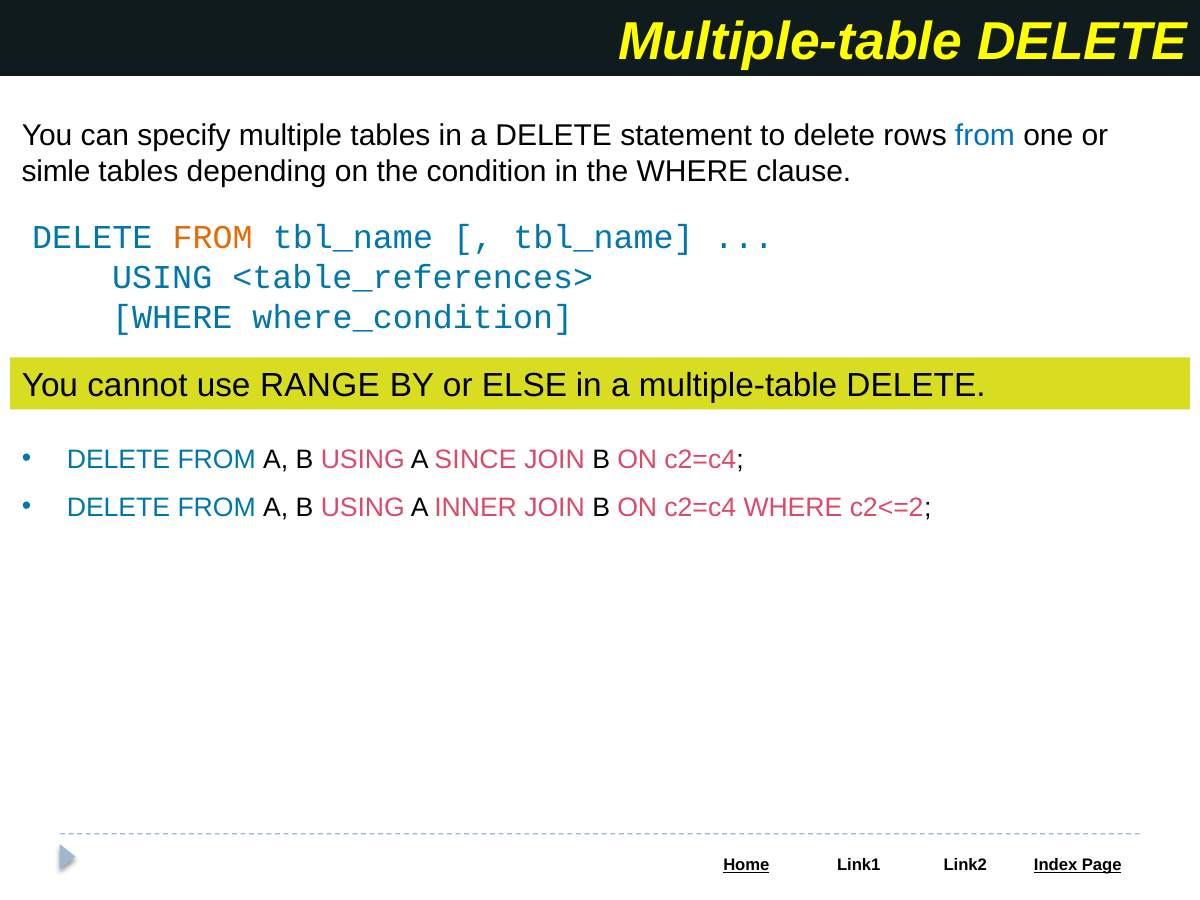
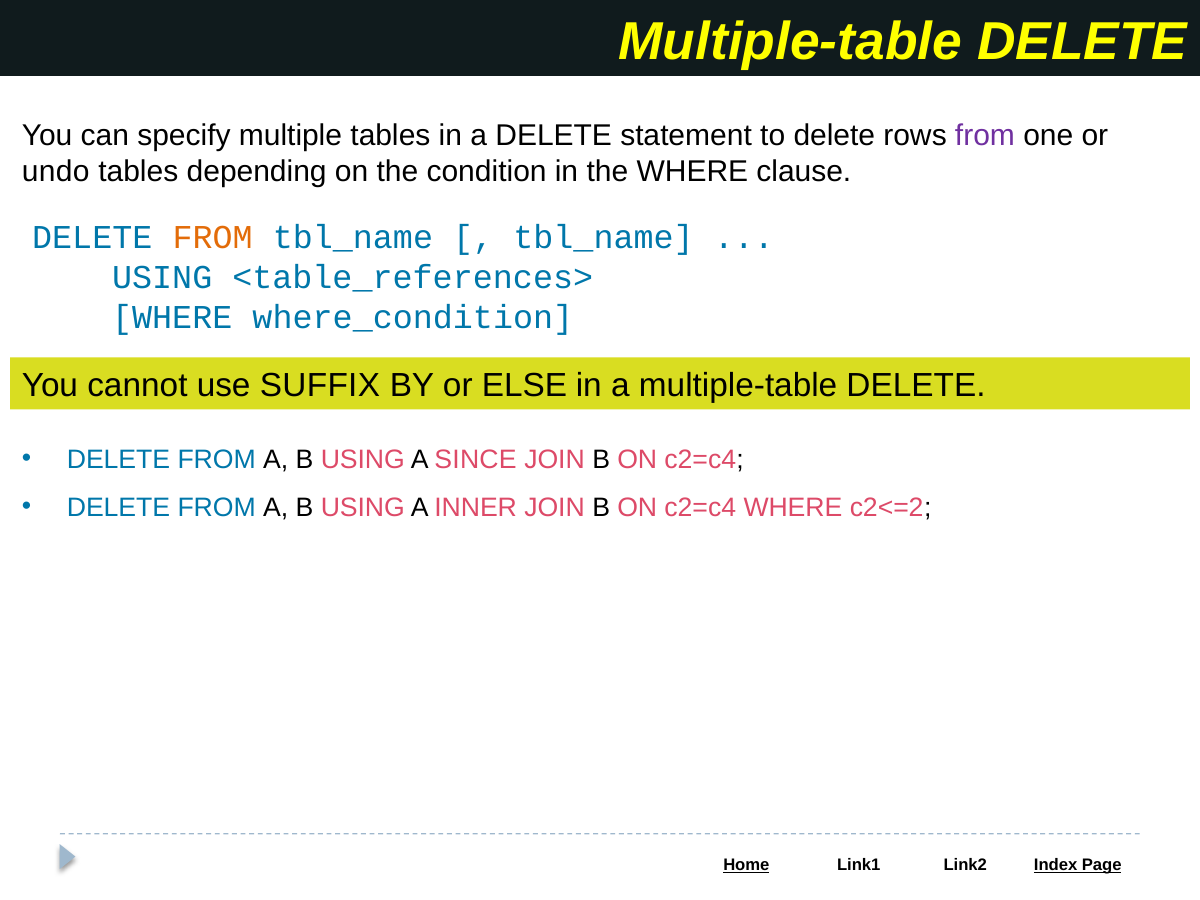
from at (985, 136) colour: blue -> purple
simle: simle -> undo
RANGE: RANGE -> SUFFIX
